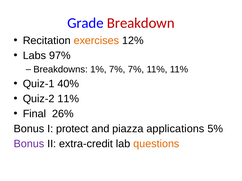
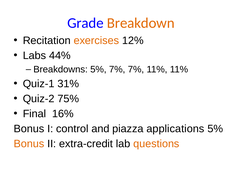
Breakdown colour: red -> orange
97%: 97% -> 44%
Breakdowns 1%: 1% -> 5%
40%: 40% -> 31%
Quiz-2 11%: 11% -> 75%
26%: 26% -> 16%
protect: protect -> control
Bonus at (29, 144) colour: purple -> orange
